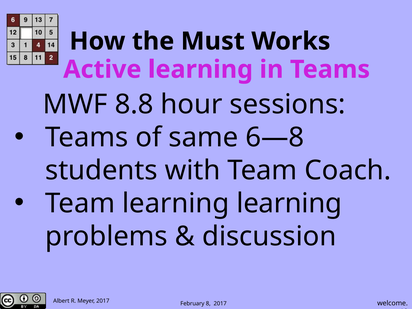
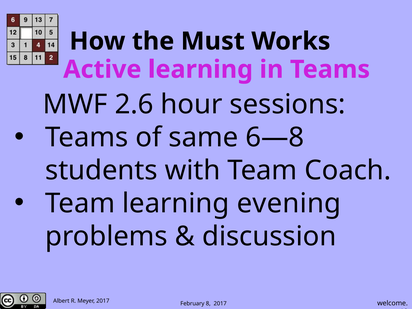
8.8: 8.8 -> 2.6
learning learning: learning -> evening
